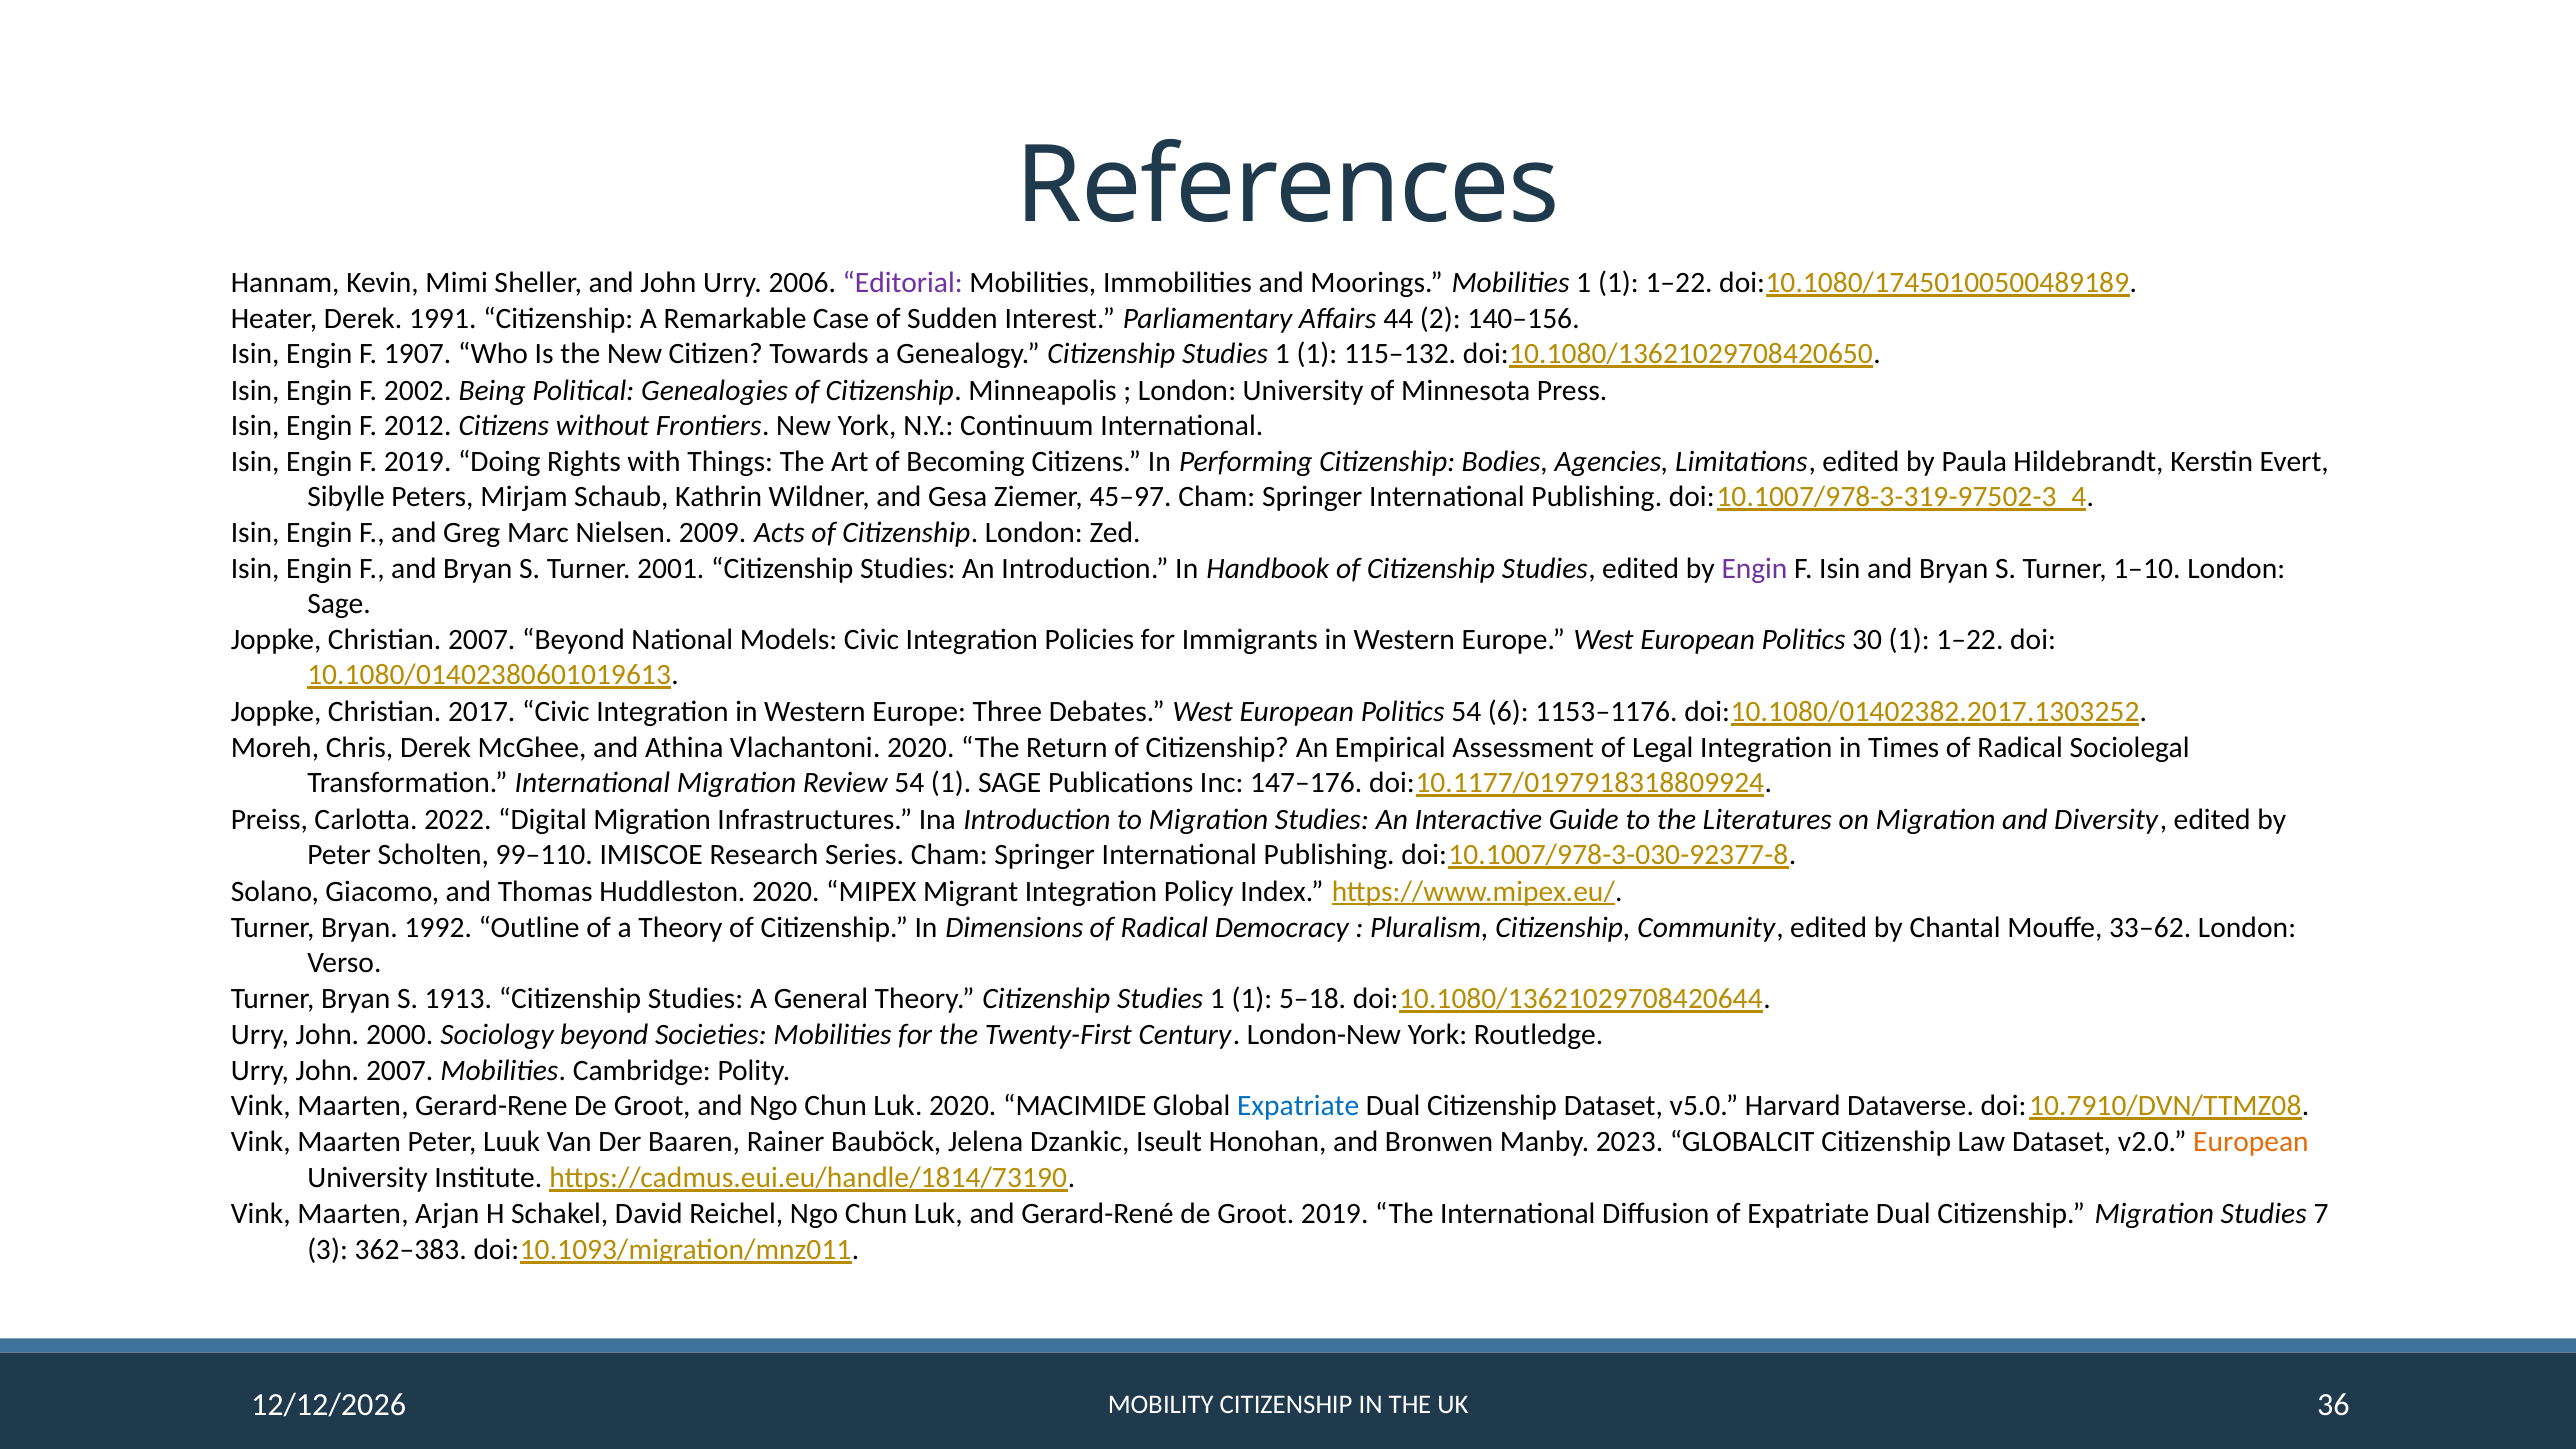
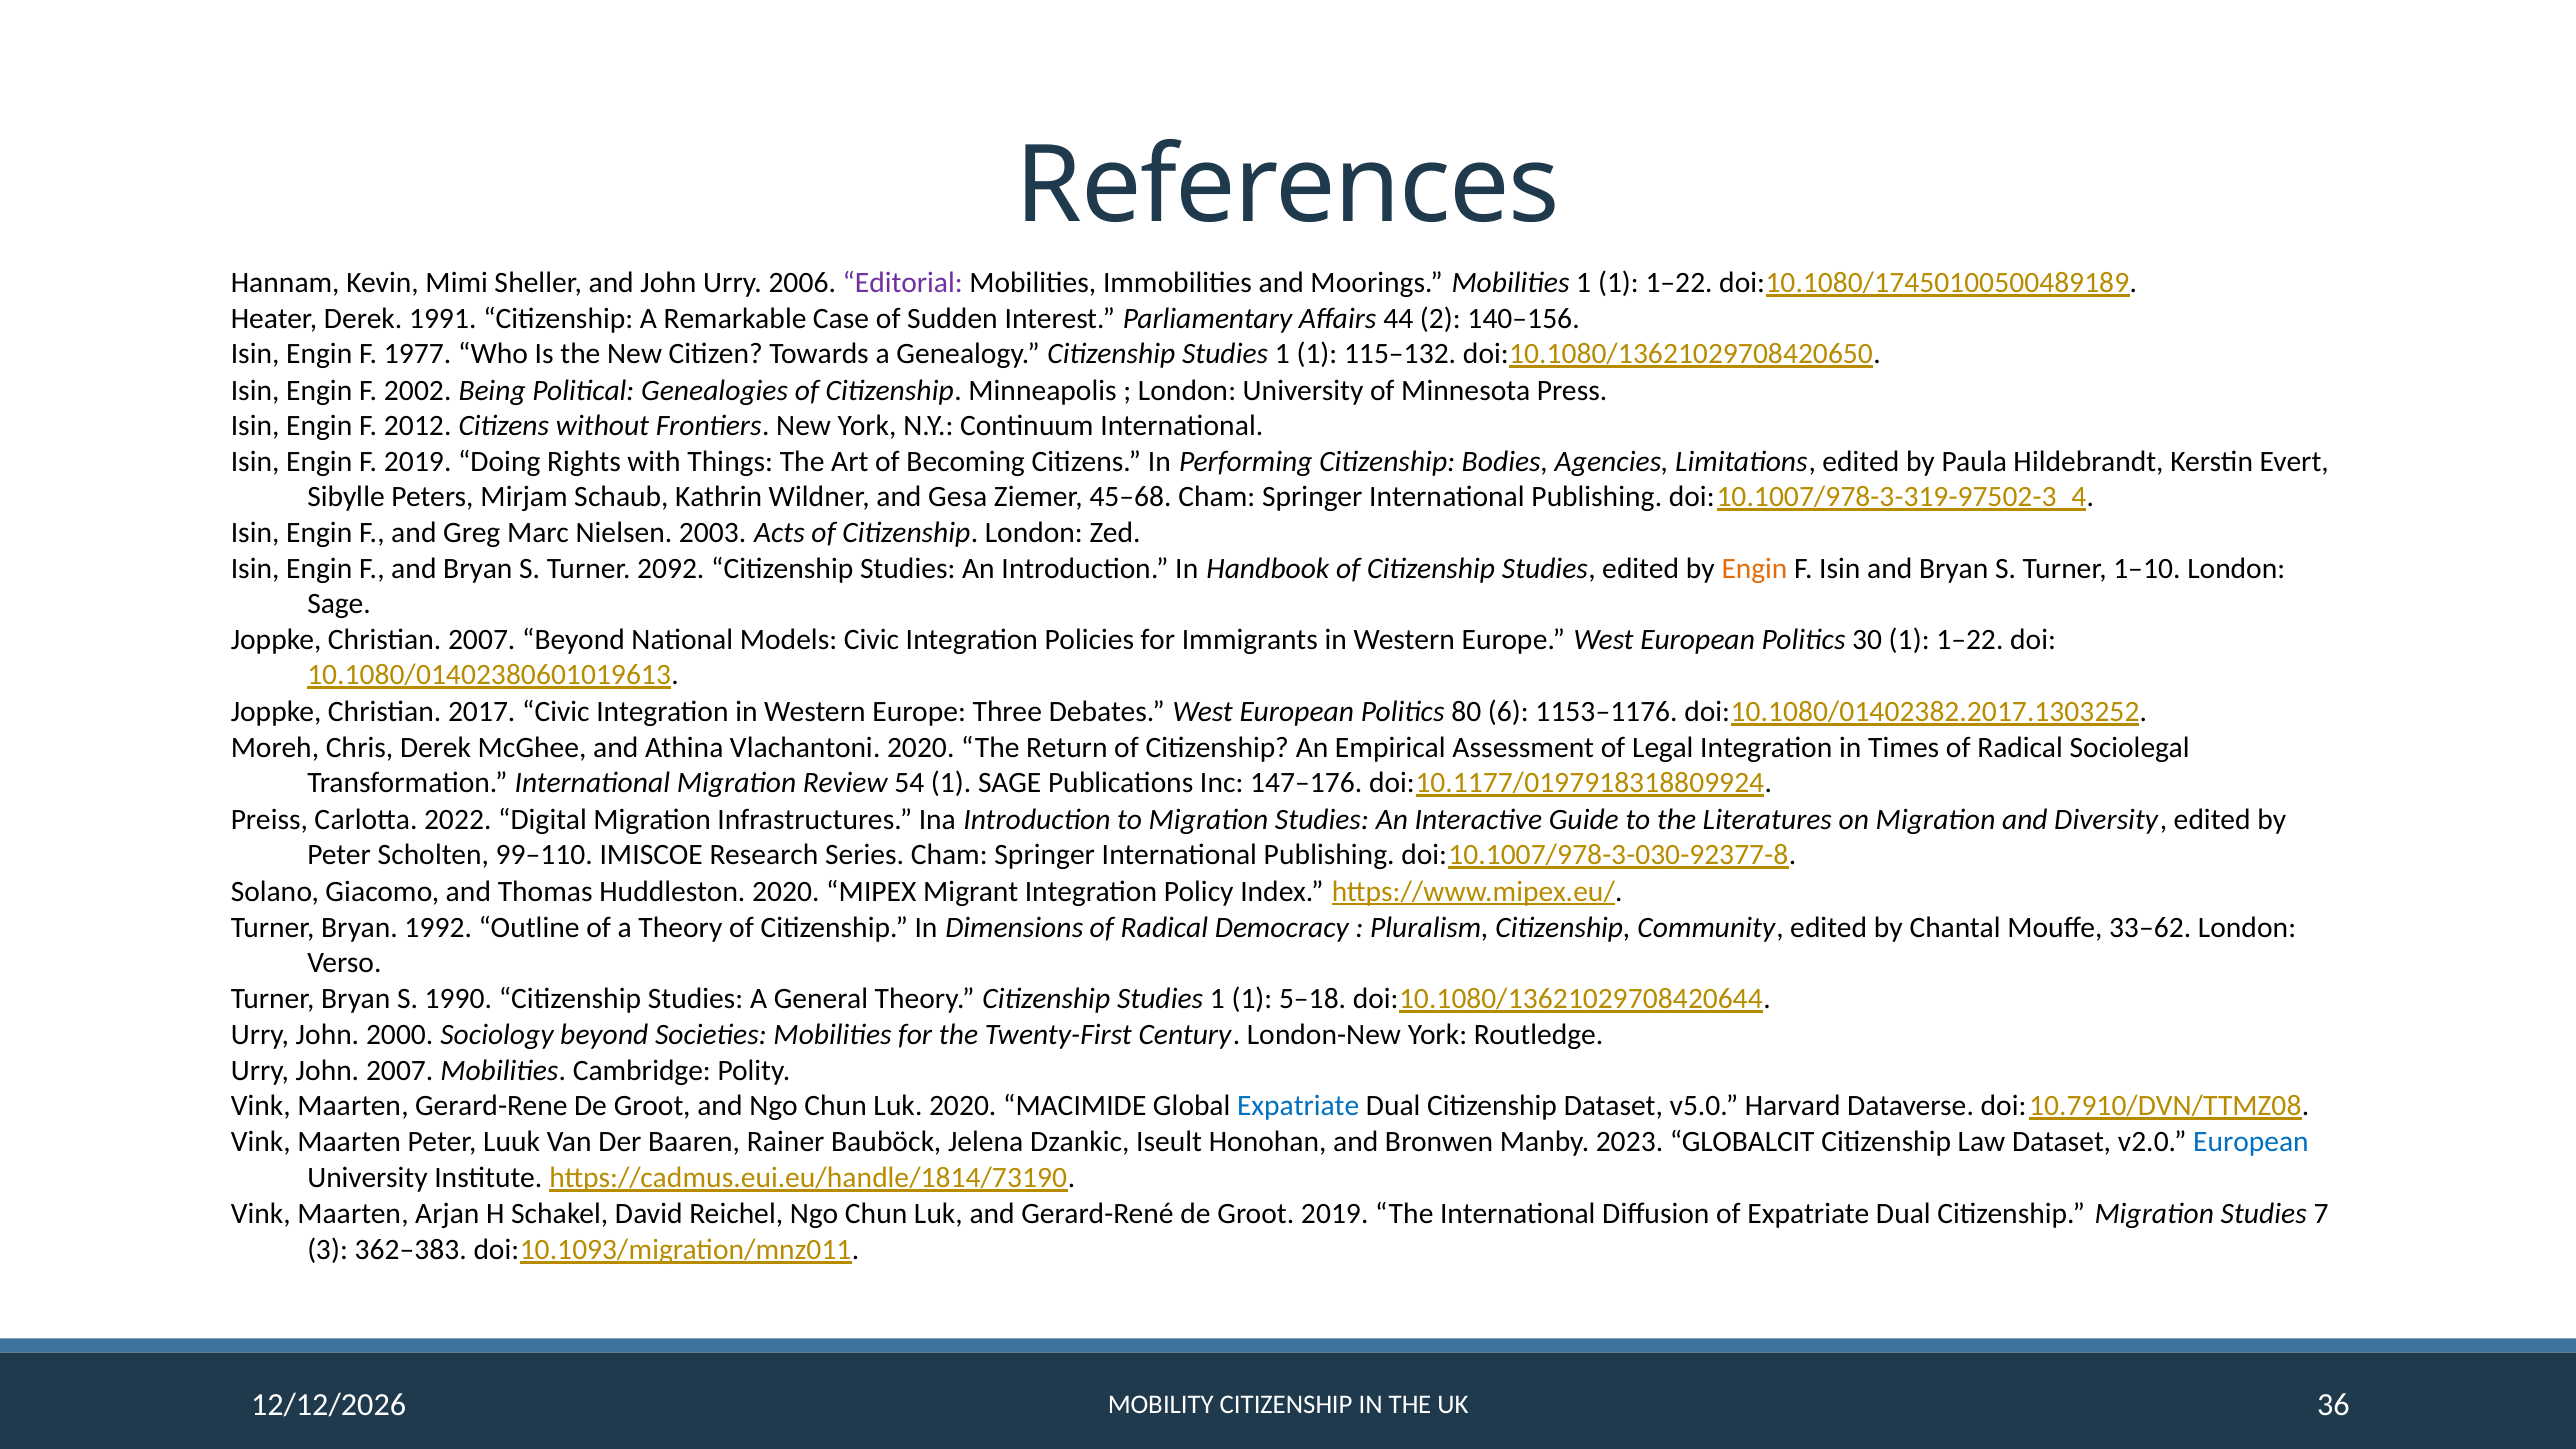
1907: 1907 -> 1977
45–97: 45–97 -> 45–68
2009: 2009 -> 2003
2001: 2001 -> 2092
Engin at (1755, 569) colour: purple -> orange
Politics 54: 54 -> 80
1913: 1913 -> 1990
European at (2251, 1142) colour: orange -> blue
